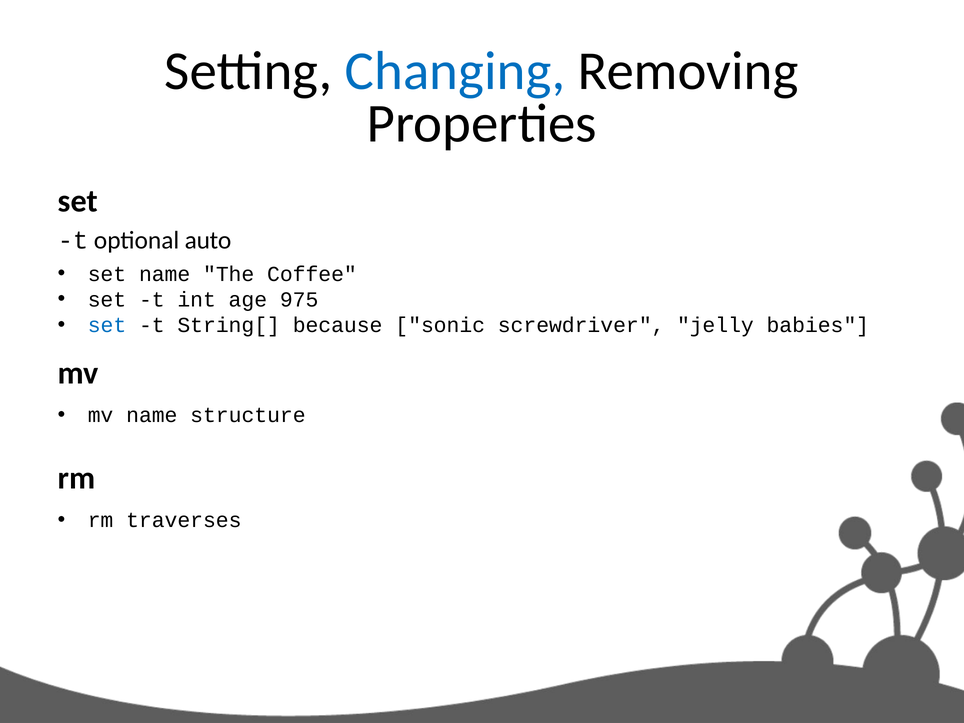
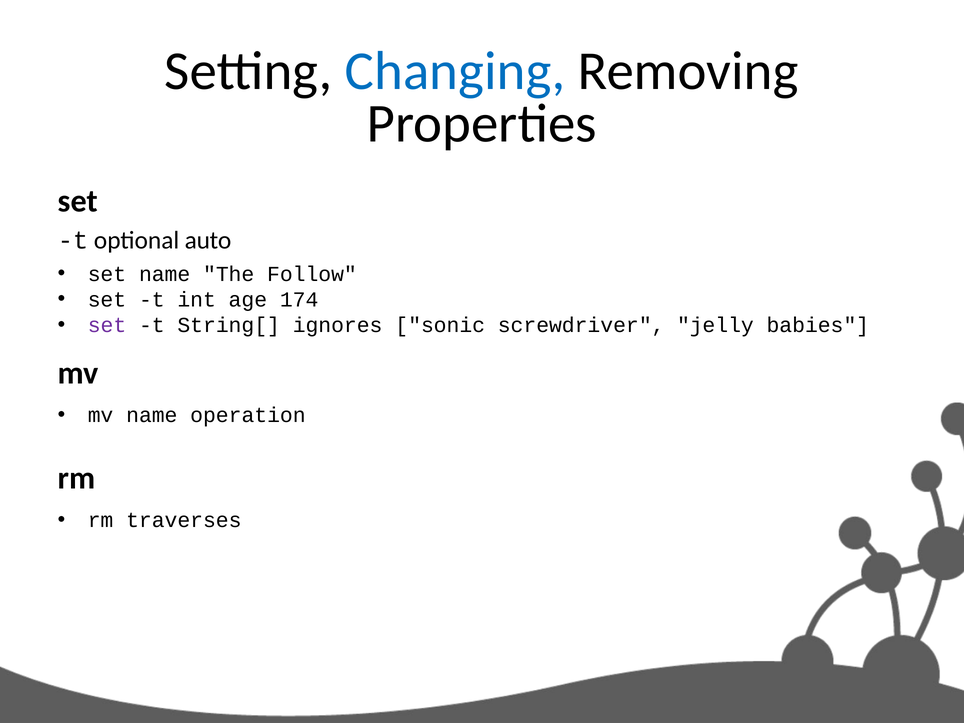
Coffee: Coffee -> Follow
975: 975 -> 174
set at (107, 325) colour: blue -> purple
because: because -> ignores
structure: structure -> operation
